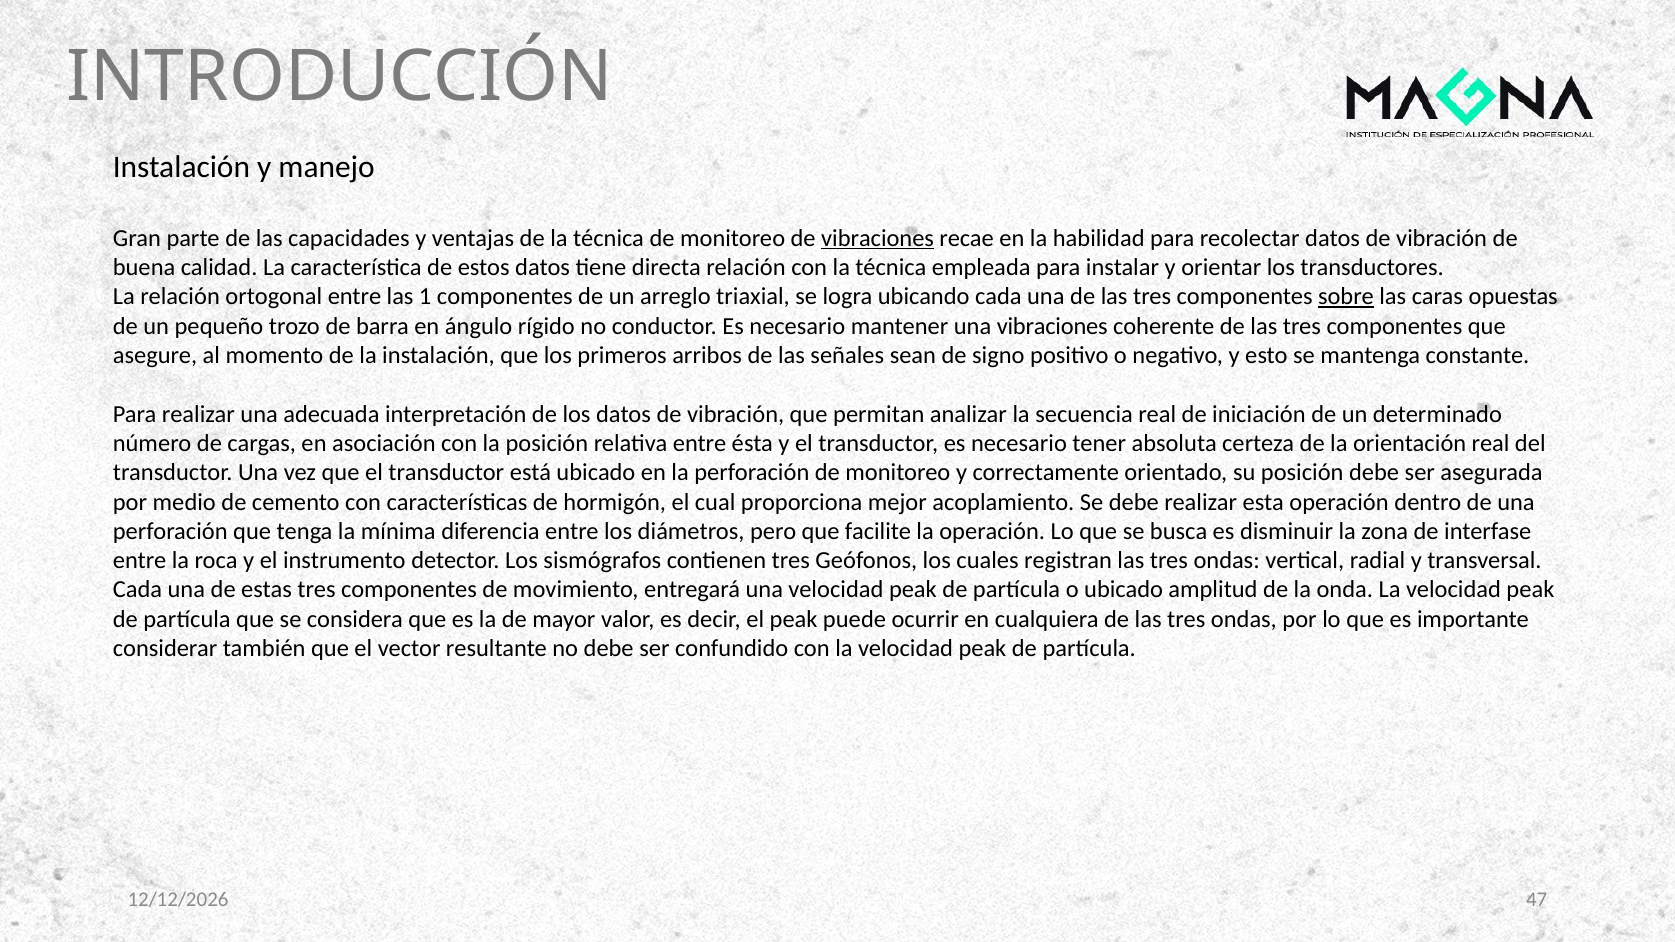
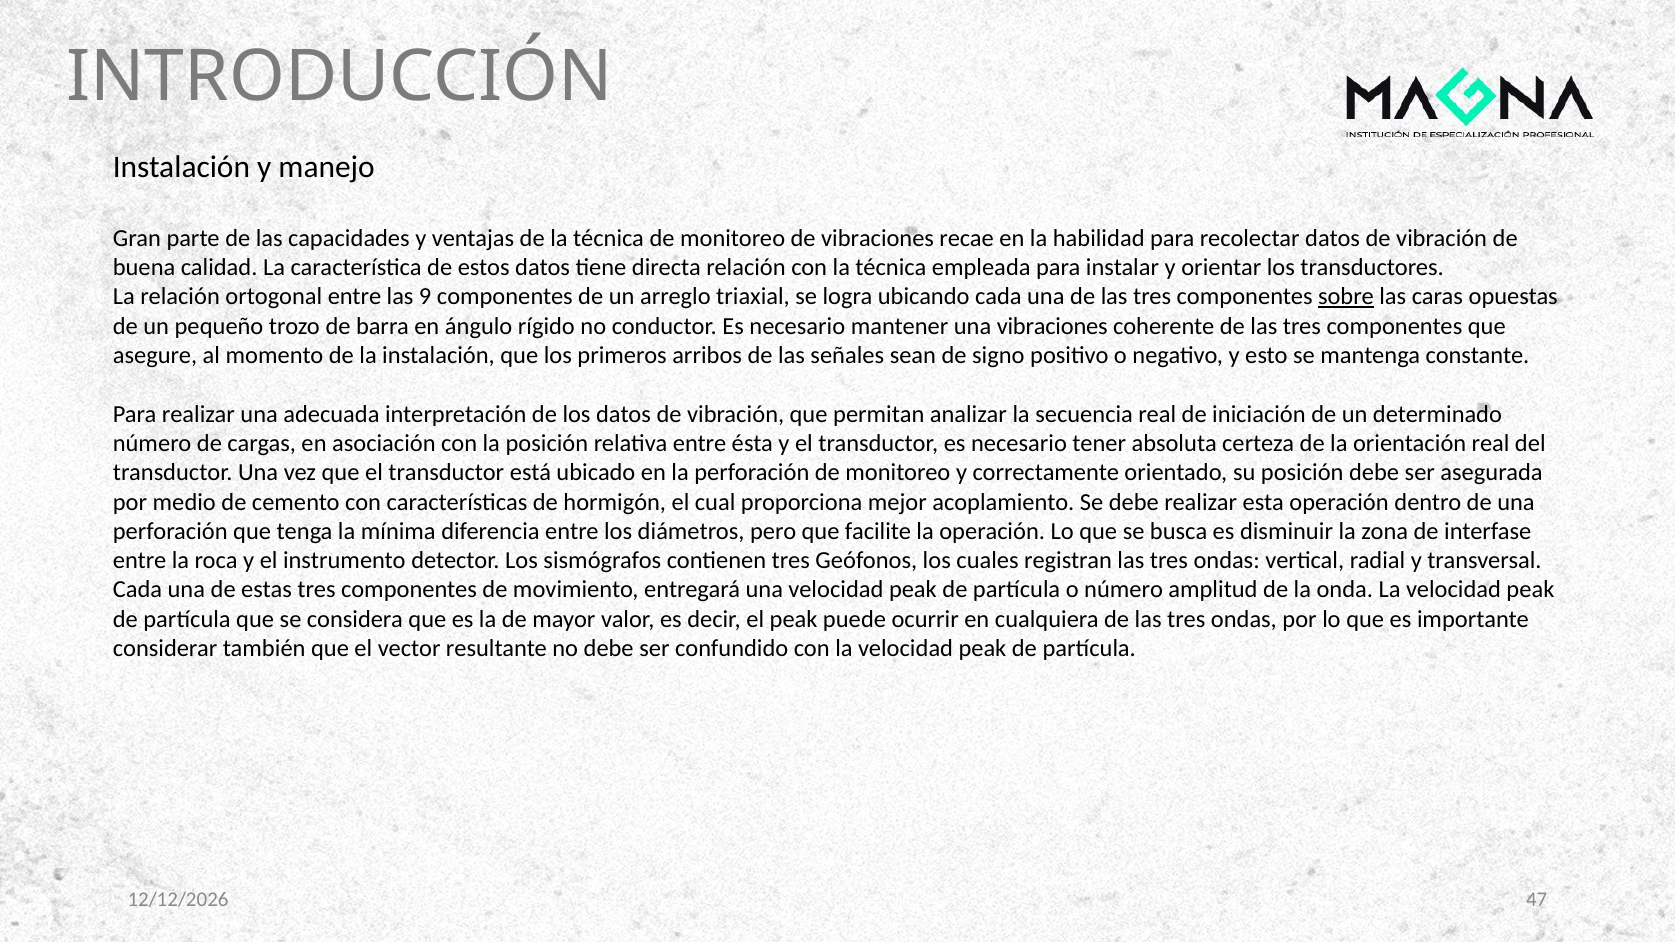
vibraciones at (878, 238) underline: present -> none
1: 1 -> 9
o ubicado: ubicado -> número
